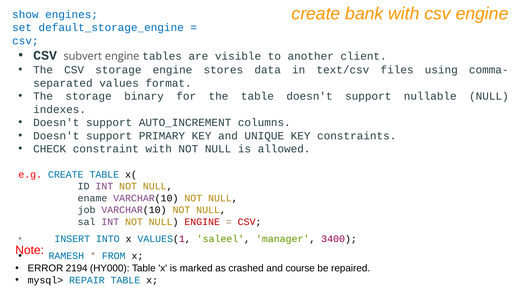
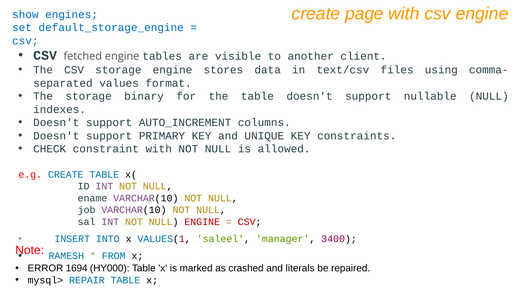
bank: bank -> page
subvert: subvert -> fetched
2194: 2194 -> 1694
course: course -> literals
